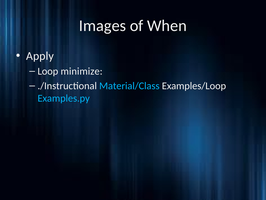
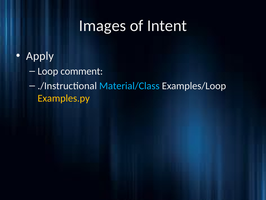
When: When -> Intent
minimize: minimize -> comment
Examples.py colour: light blue -> yellow
